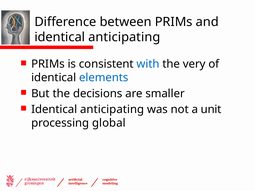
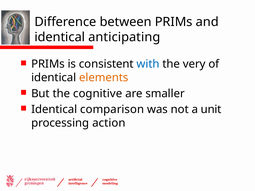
elements colour: blue -> orange
the decisions: decisions -> cognitive
anticipating at (112, 109): anticipating -> comparison
global: global -> action
